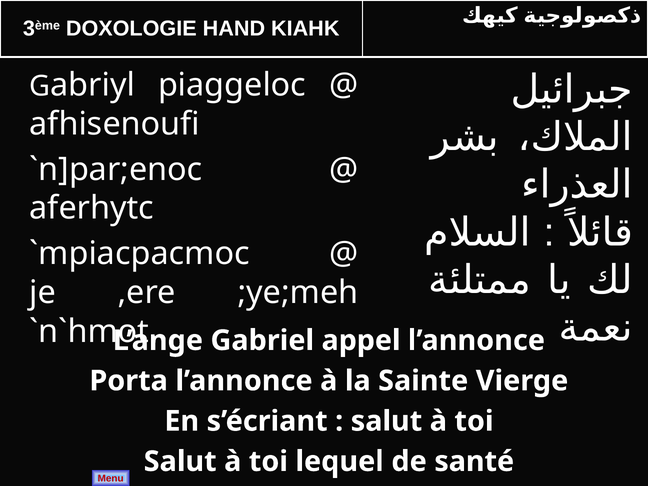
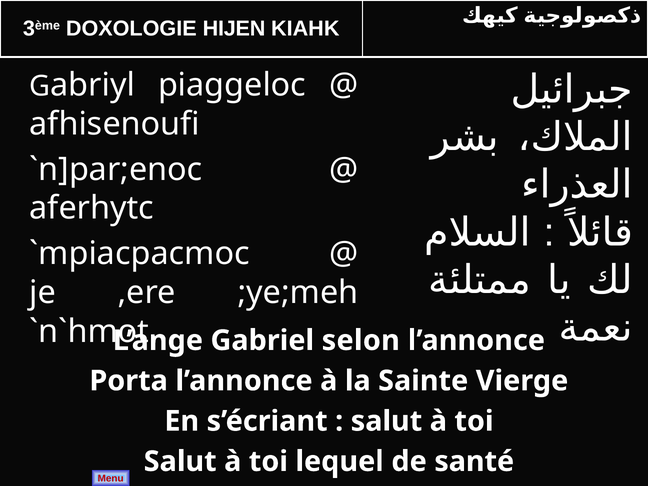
HAND: HAND -> HIJEN
appel: appel -> selon
